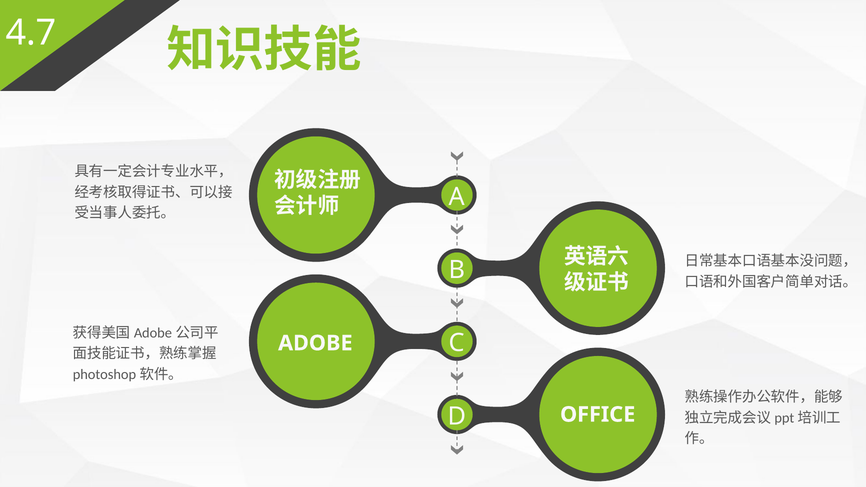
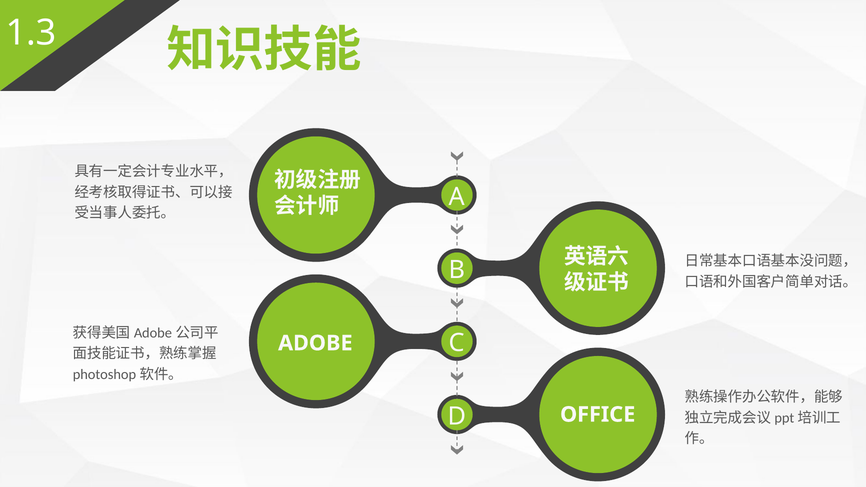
4.7: 4.7 -> 1.3
